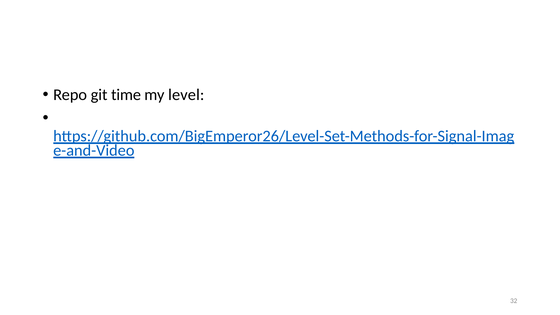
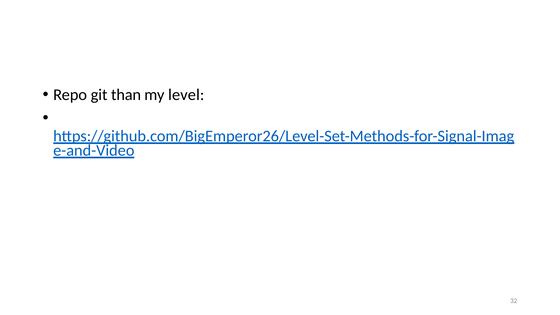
time: time -> than
